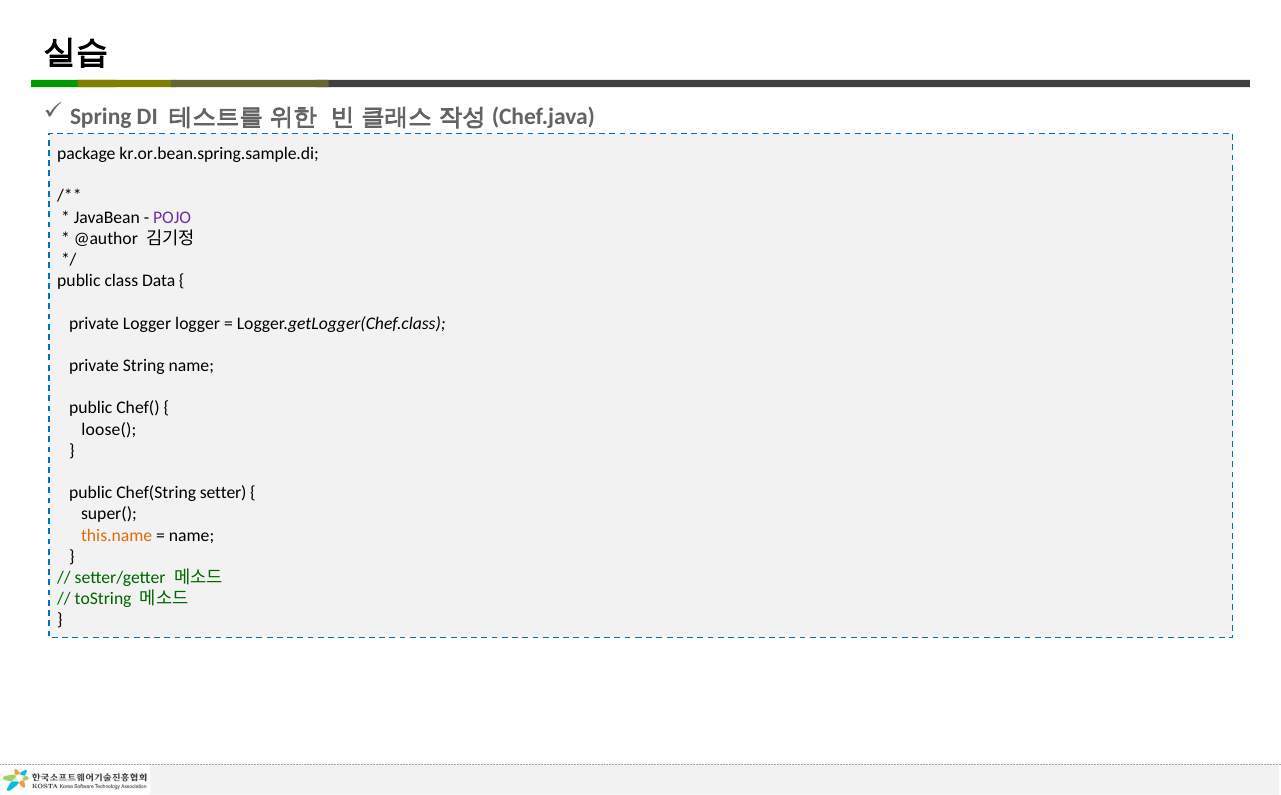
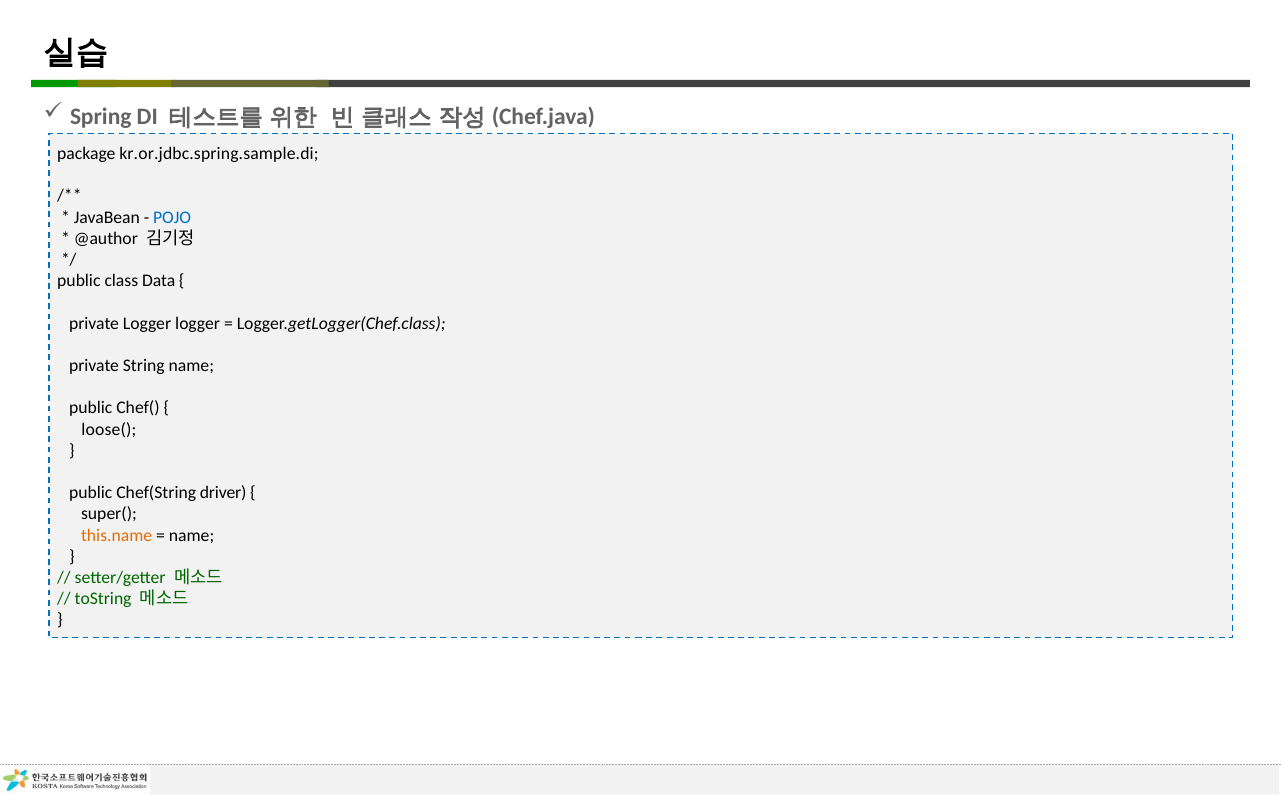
kr.or.bean.spring.sample.di: kr.or.bean.spring.sample.di -> kr.or.jdbc.spring.sample.di
POJO colour: purple -> blue
setter: setter -> driver
